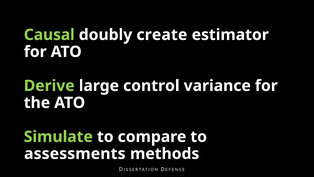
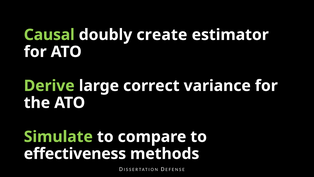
control: control -> correct
assessments: assessments -> effectiveness
